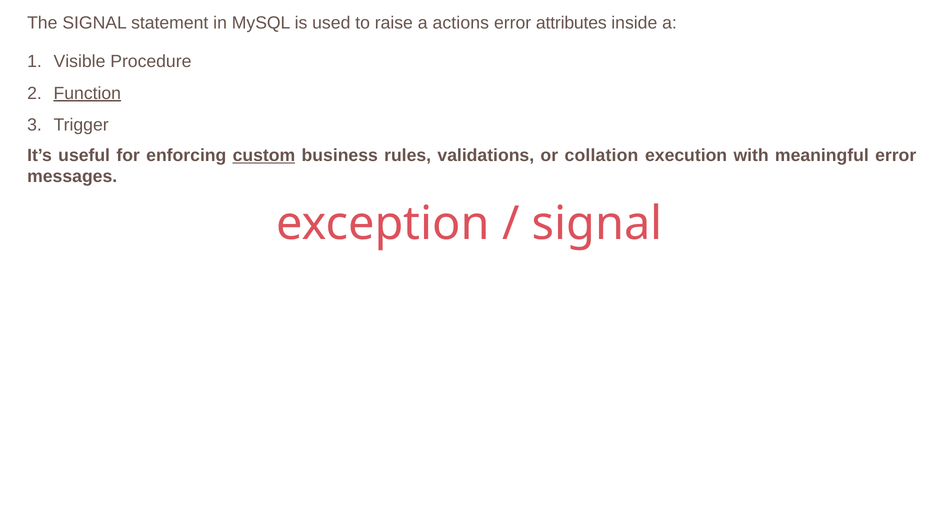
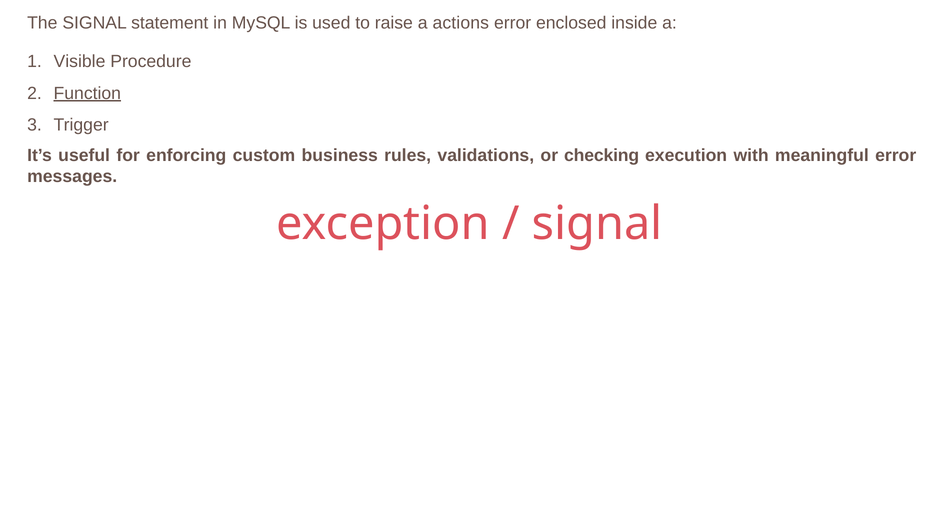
attributes: attributes -> enclosed
custom underline: present -> none
collation: collation -> checking
